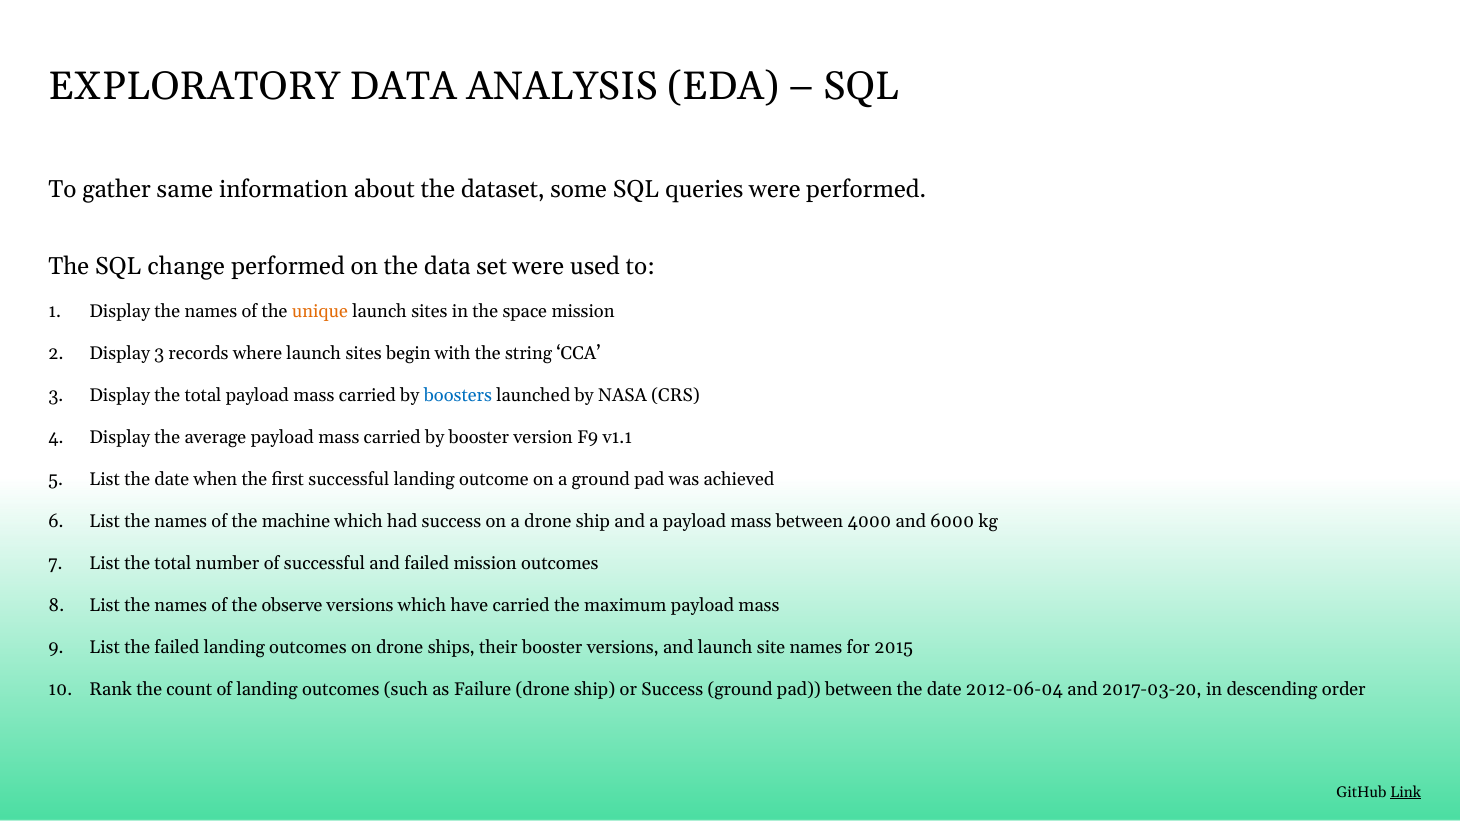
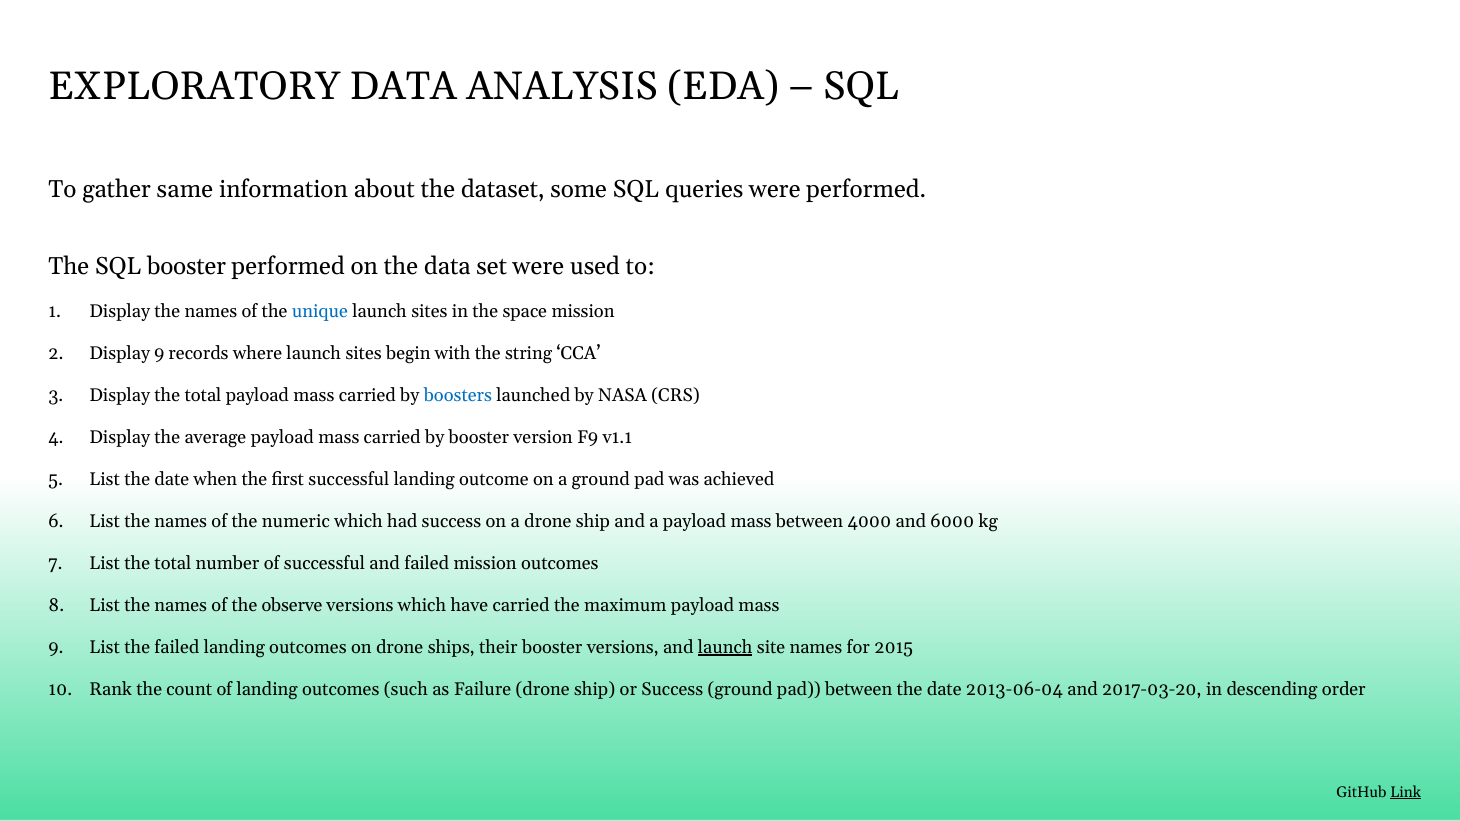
SQL change: change -> booster
unique colour: orange -> blue
Display 3: 3 -> 9
machine: machine -> numeric
launch at (725, 647) underline: none -> present
2012-06-04: 2012-06-04 -> 2013-06-04
